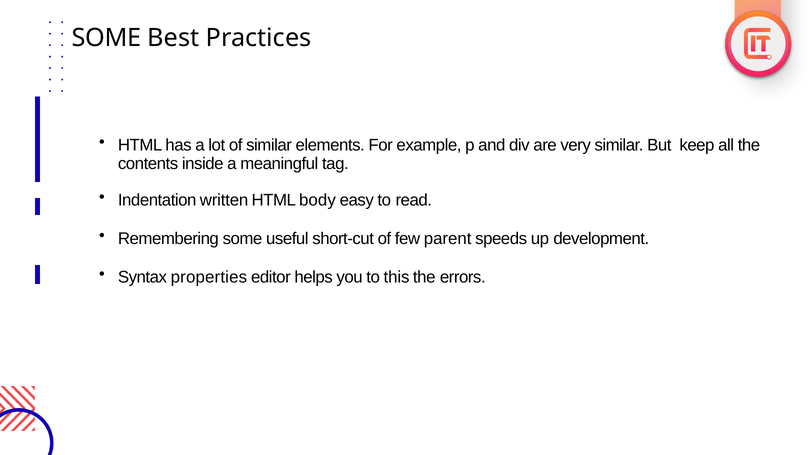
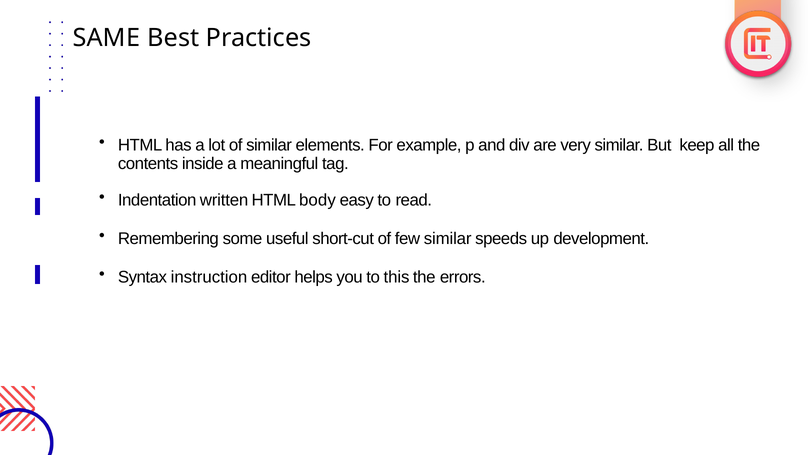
SOME at (107, 38): SOME -> SAME
few parent: parent -> similar
properties: properties -> instruction
